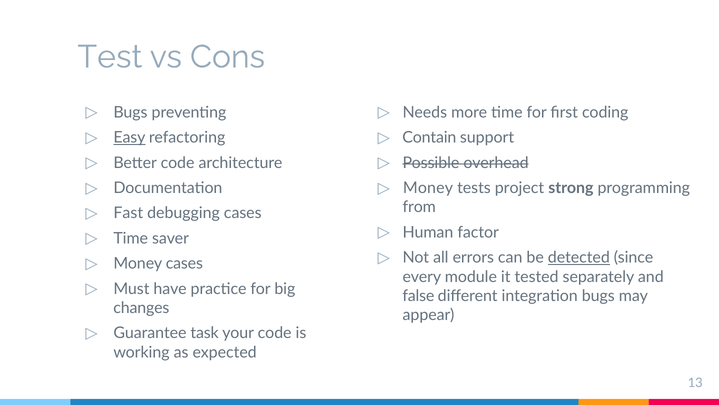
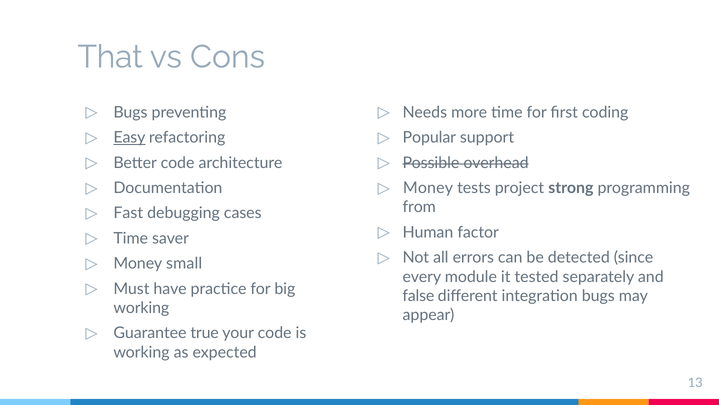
Test: Test -> That
Contain: Contain -> Popular
detected underline: present -> none
Money cases: cases -> small
changes at (141, 308): changes -> working
task: task -> true
